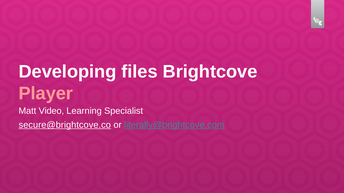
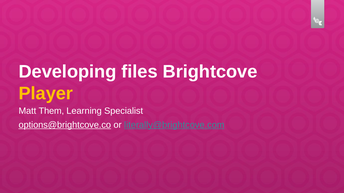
Player colour: pink -> yellow
Video: Video -> Them
secure@brightcove.co: secure@brightcove.co -> options@brightcove.co
